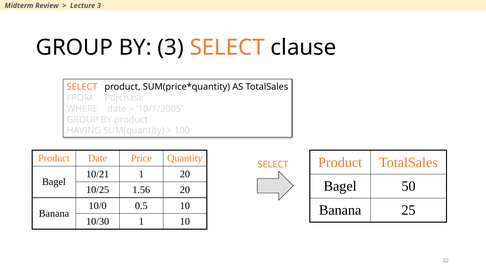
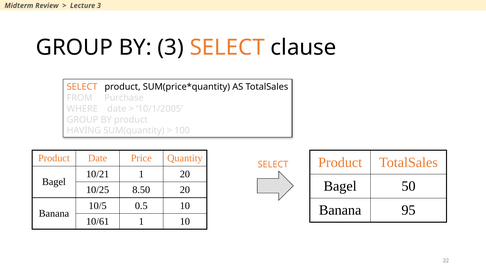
1.56: 1.56 -> 8.50
10/0: 10/0 -> 10/5
25: 25 -> 95
10/30: 10/30 -> 10/61
